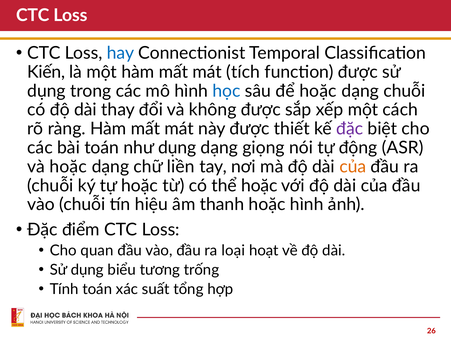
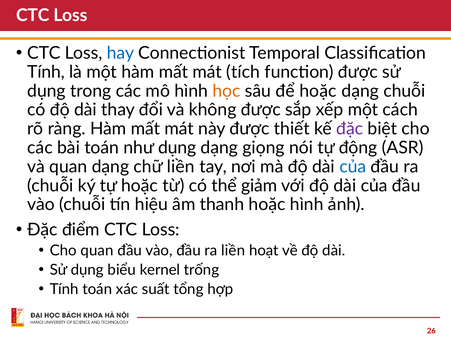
Kiến at (46, 72): Kiến -> Tính
học colour: blue -> orange
và hoặc: hoặc -> quan
của at (353, 167) colour: orange -> blue
thể hoặc: hoặc -> giảm
ra loại: loại -> liền
tương: tương -> kernel
